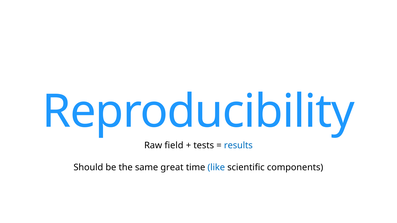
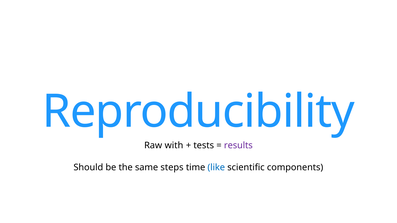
field: field -> with
results colour: blue -> purple
great: great -> steps
